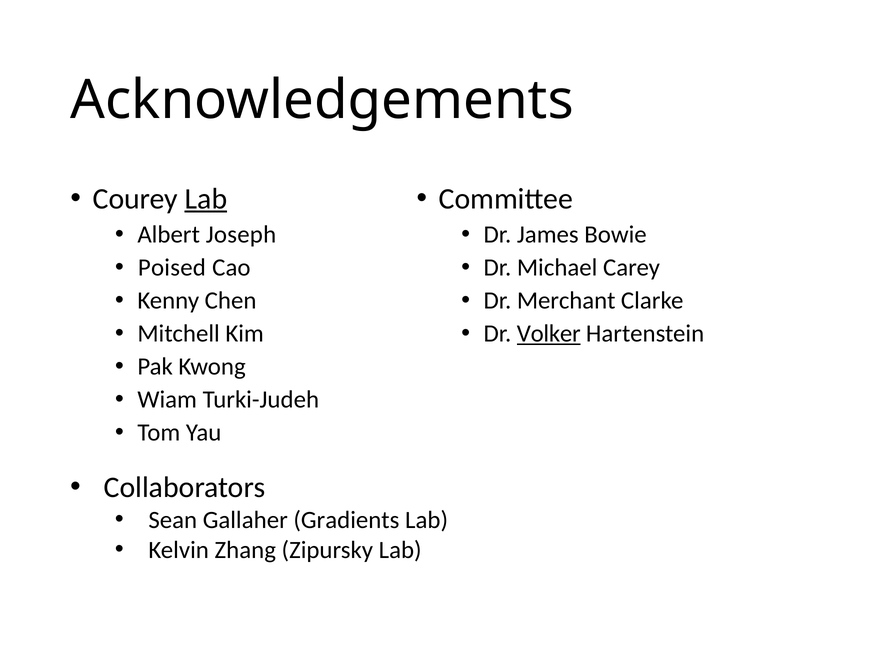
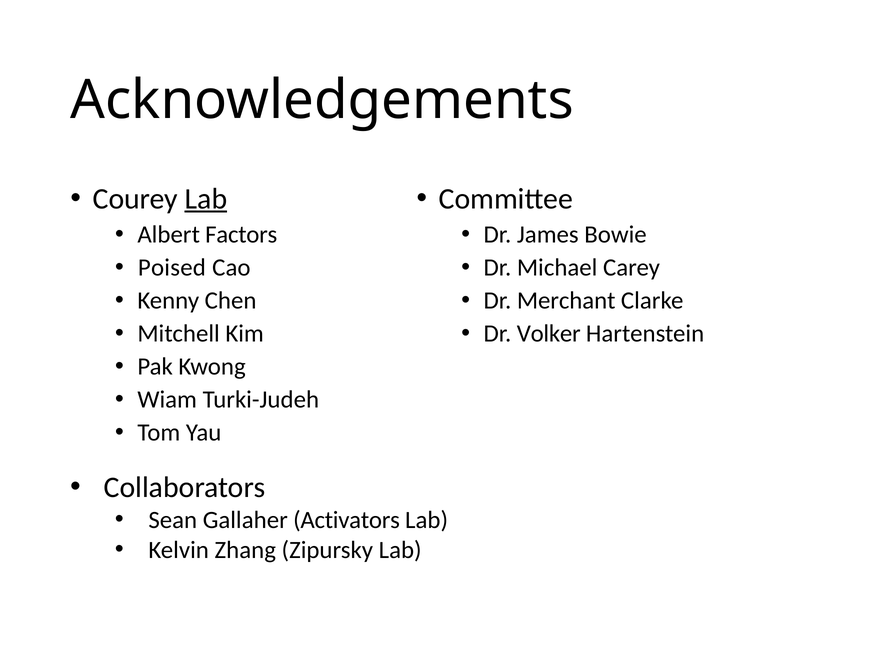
Joseph: Joseph -> Factors
Volker underline: present -> none
Gradients: Gradients -> Activators
